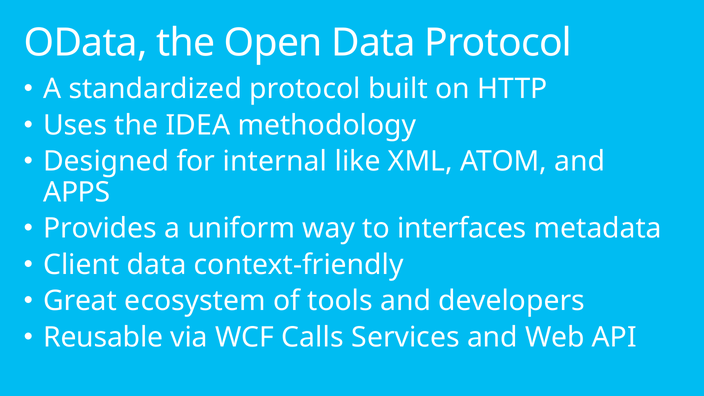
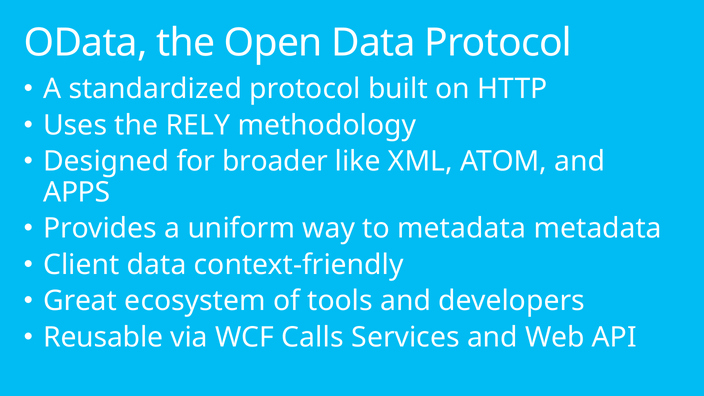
IDEA: IDEA -> RELY
internal: internal -> broader
to interfaces: interfaces -> metadata
